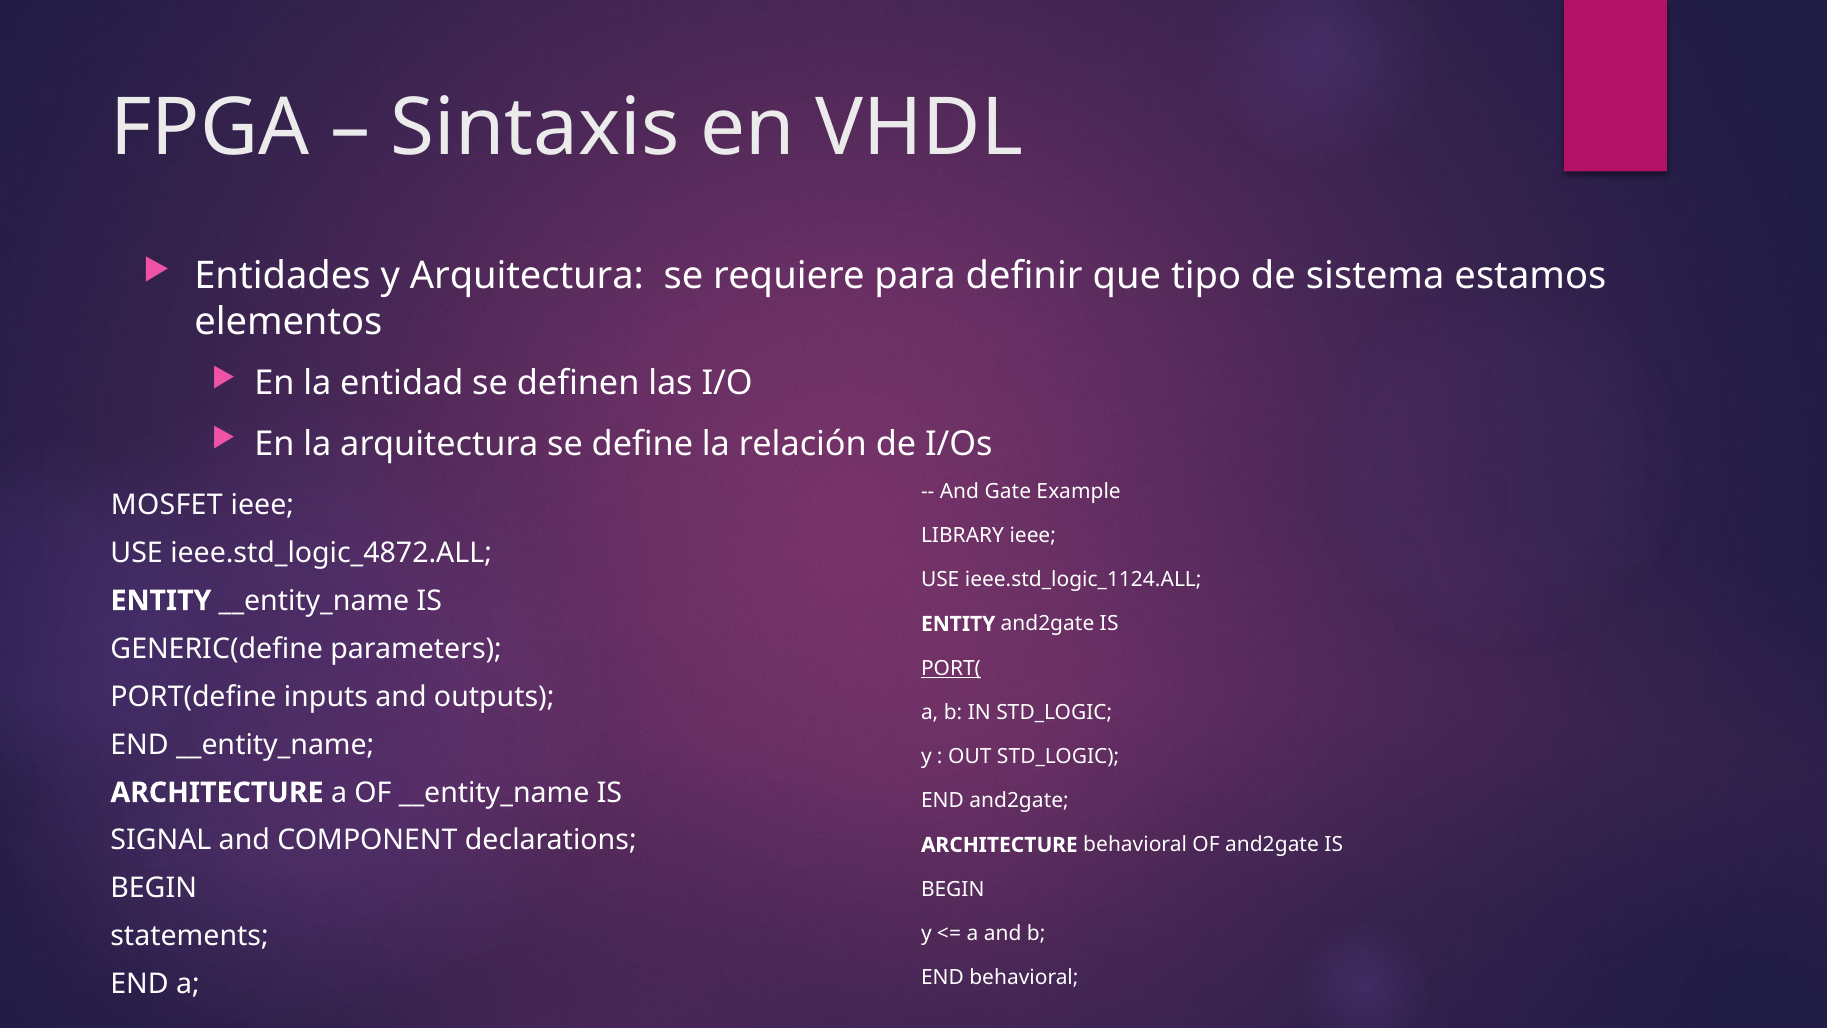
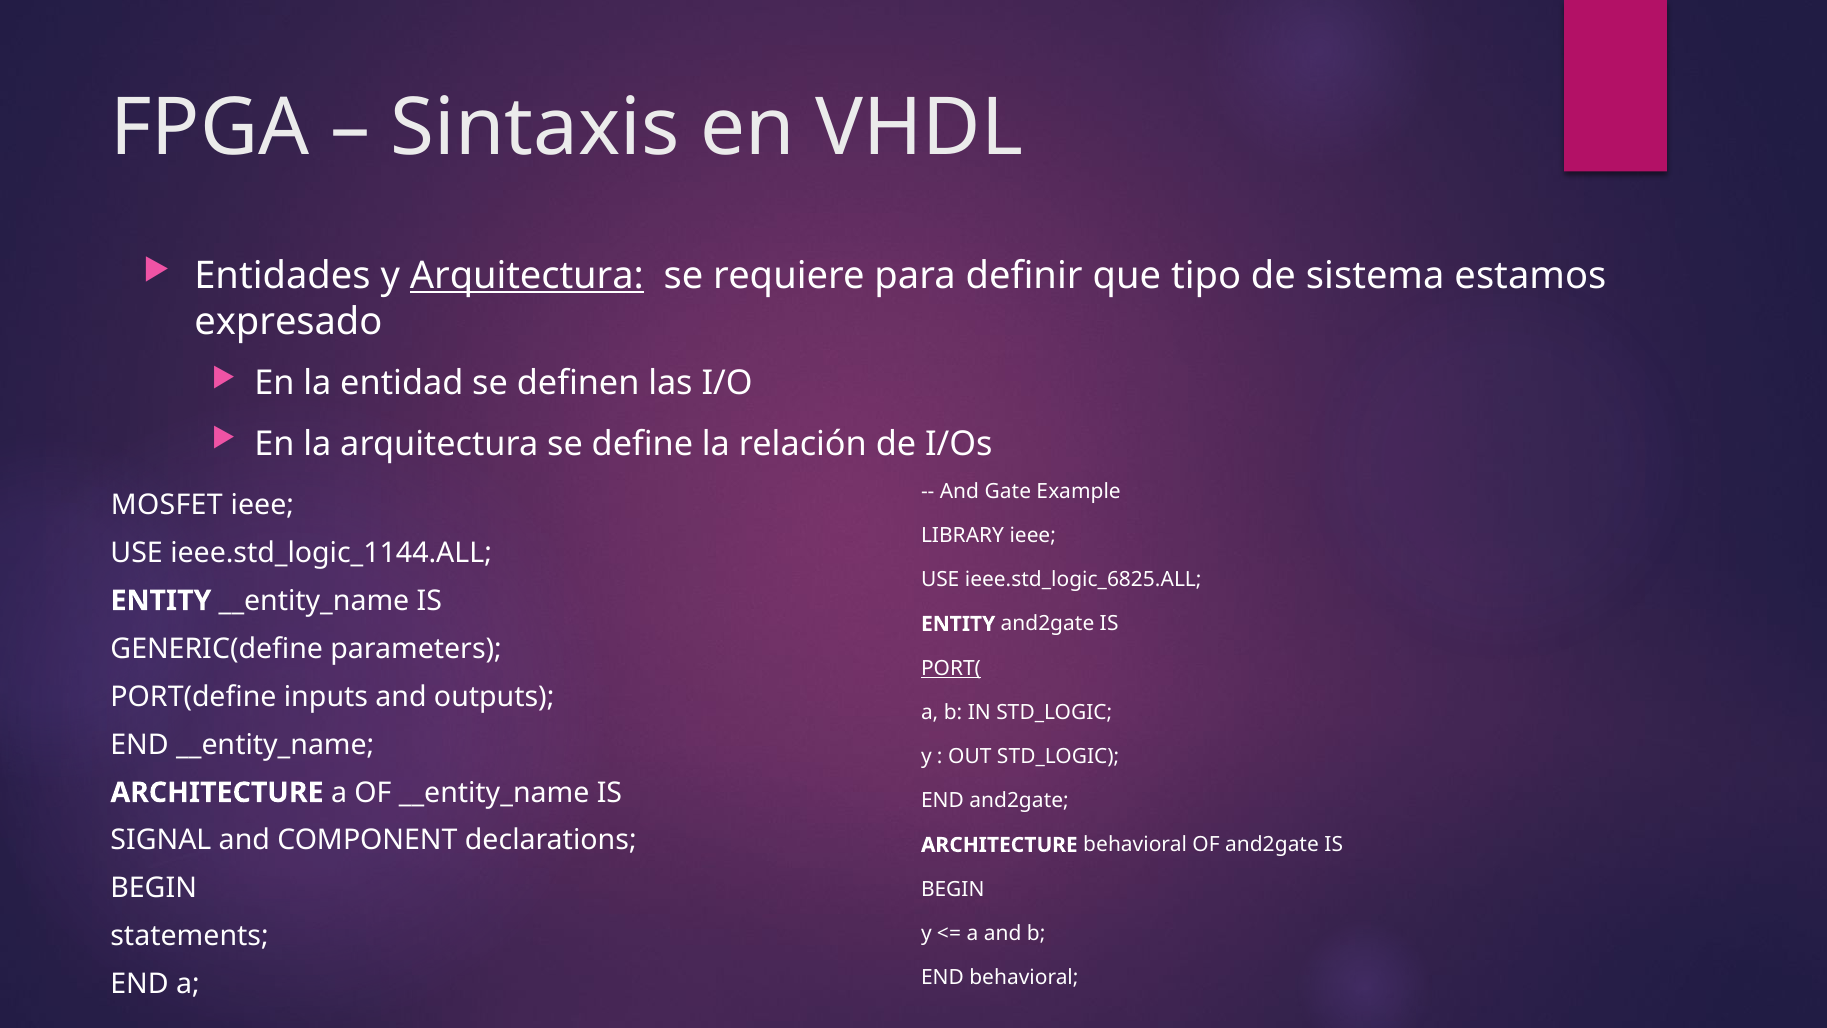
Arquitectura at (527, 276) underline: none -> present
elementos: elementos -> expresado
ieee.std_logic_4872.ALL: ieee.std_logic_4872.ALL -> ieee.std_logic_1144.ALL
ieee.std_logic_1124.ALL: ieee.std_logic_1124.ALL -> ieee.std_logic_6825.ALL
